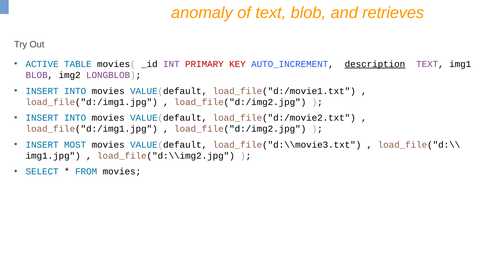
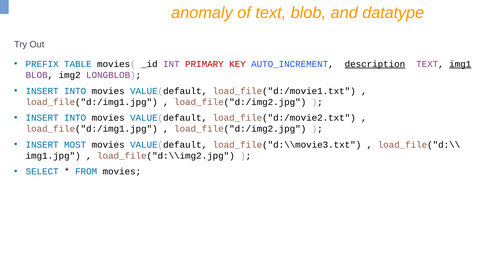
retrieves: retrieves -> datatype
ACTIVE: ACTIVE -> PREFIX
img1 underline: none -> present
